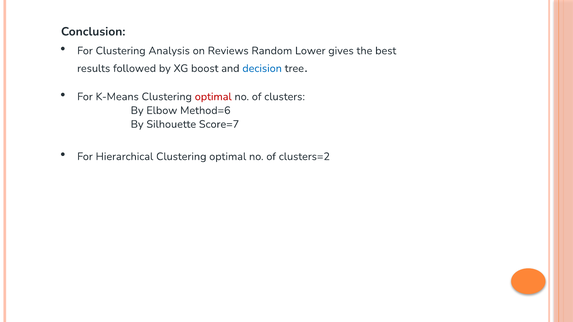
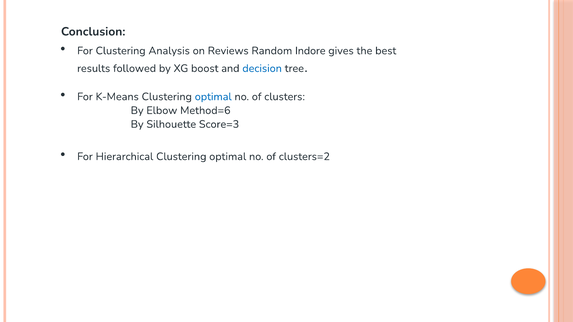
Lower: Lower -> Indore
optimal at (213, 97) colour: red -> blue
Score=7: Score=7 -> Score=3
